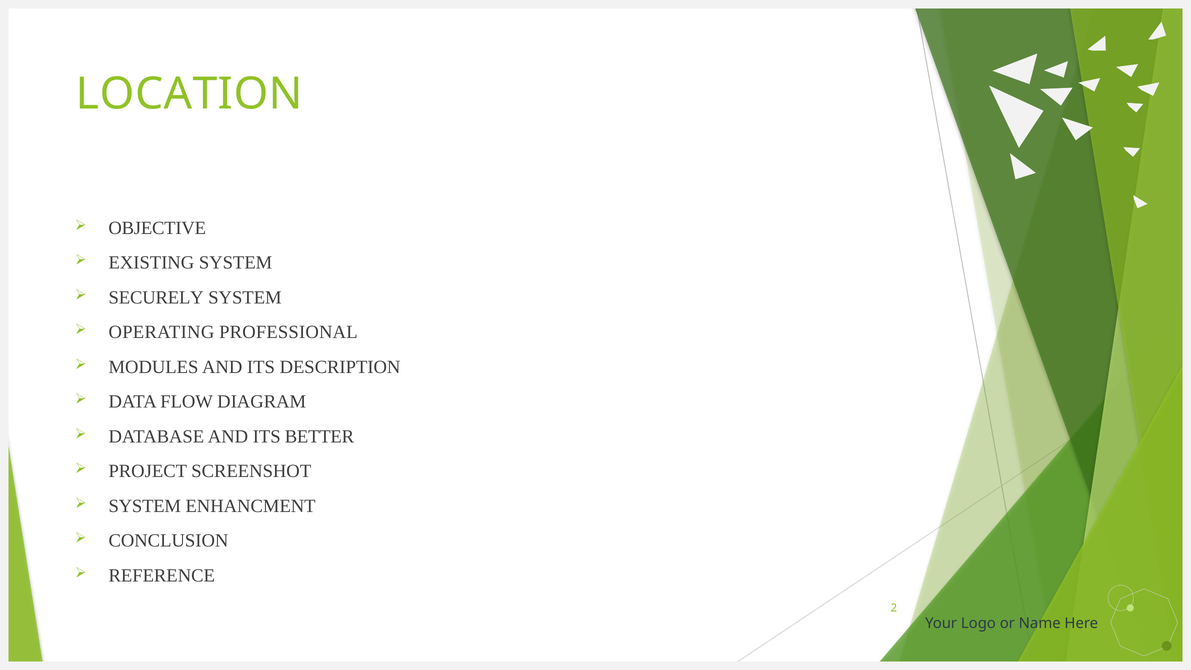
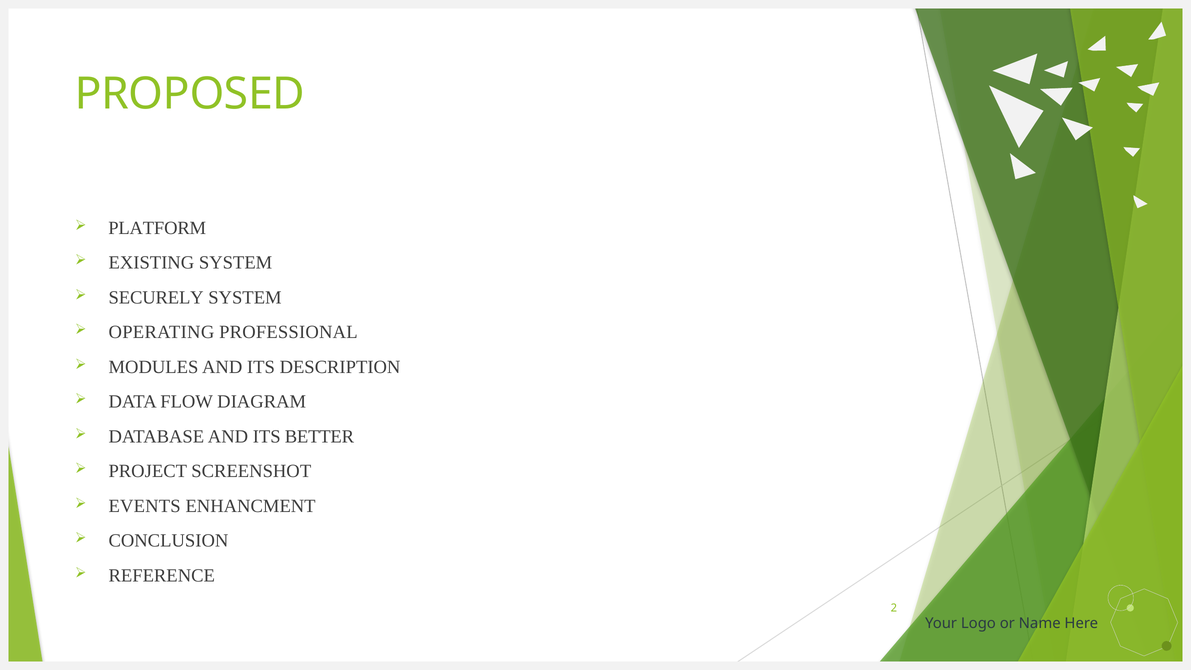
LOCATION: LOCATION -> PROPOSED
OBJECTIVE: OBJECTIVE -> PLATFORM
SYSTEM at (145, 506): SYSTEM -> EVENTS
